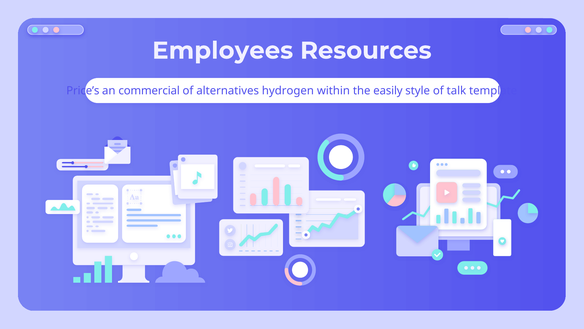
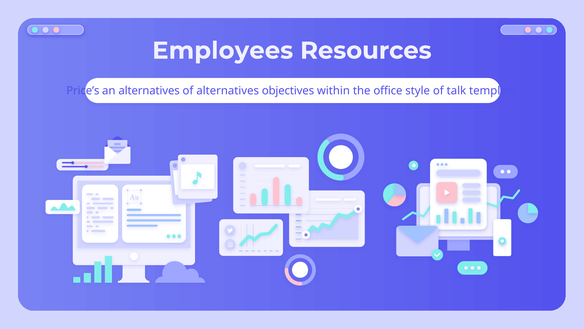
an commercial: commercial -> alternatives
hydrogen: hydrogen -> objectives
easily: easily -> office
